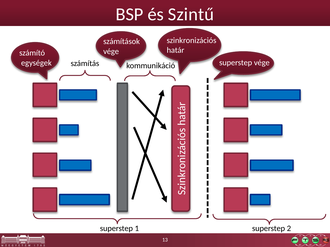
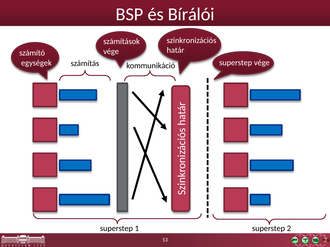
Szintű: Szintű -> Bírálói
